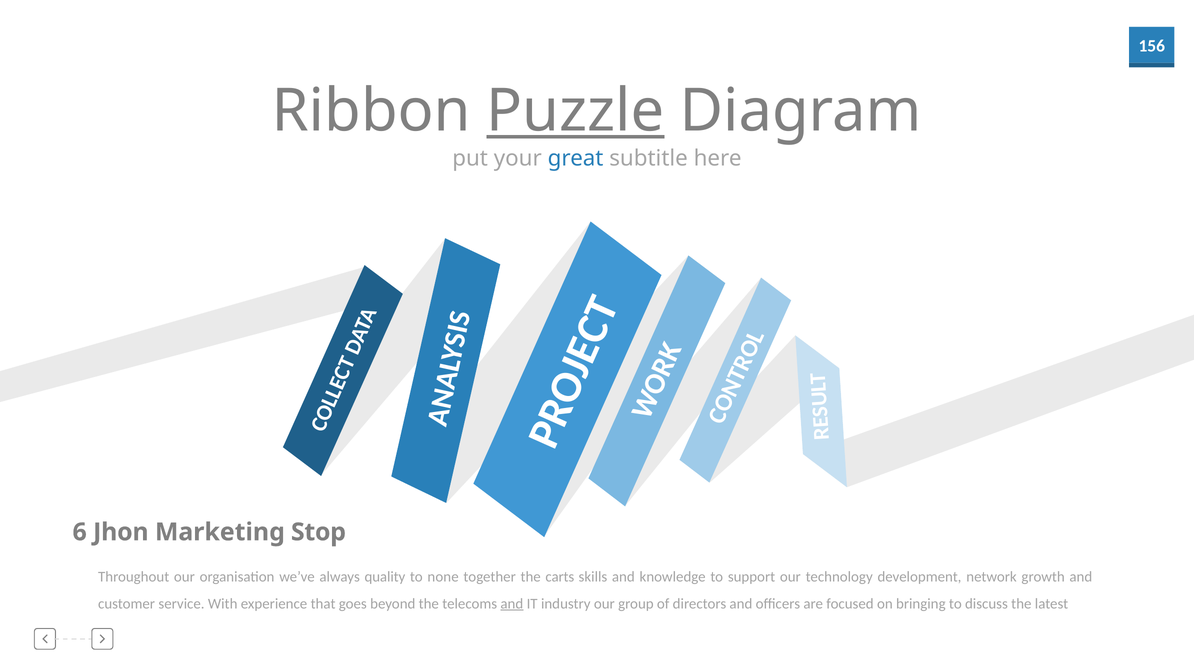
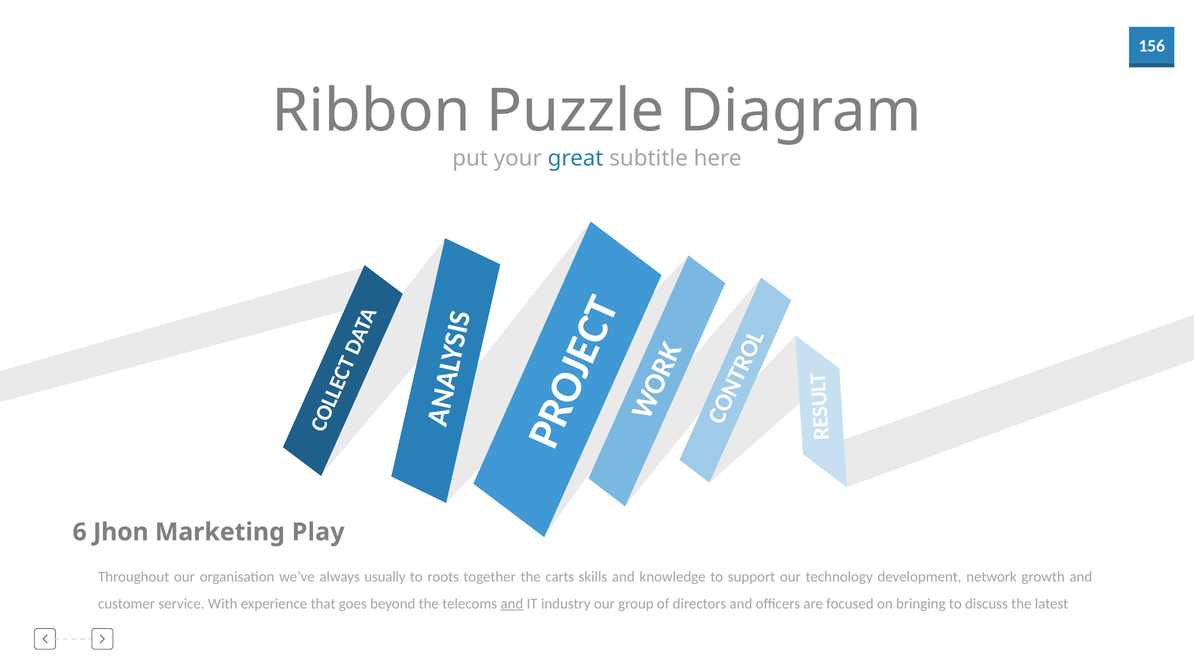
Puzzle underline: present -> none
Stop: Stop -> Play
quality: quality -> usually
none: none -> roots
